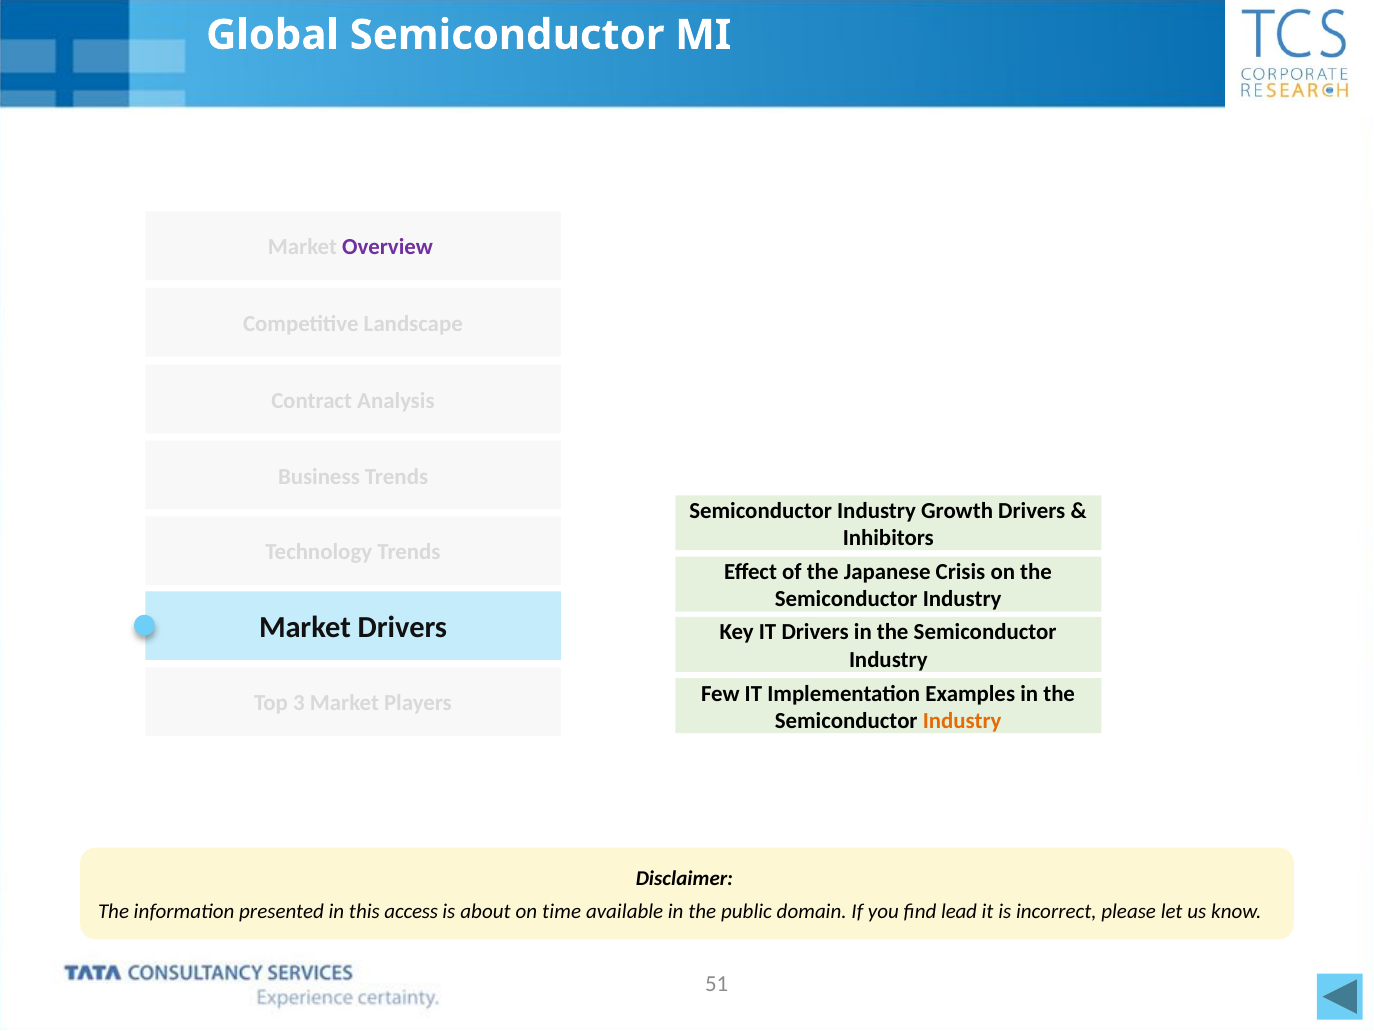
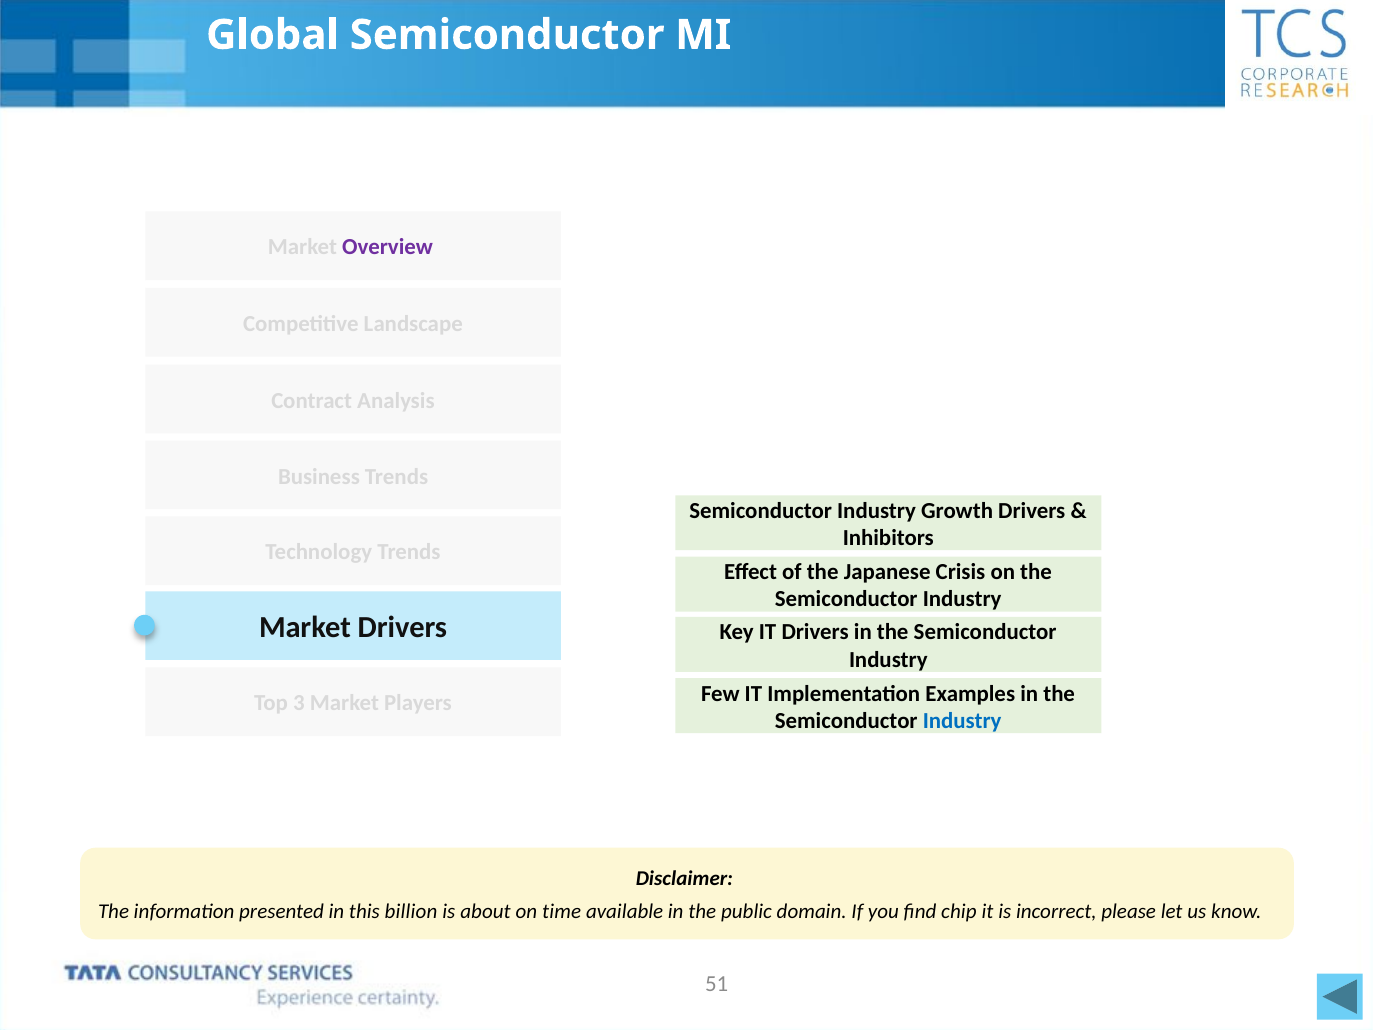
Industry at (962, 721) colour: orange -> blue
access: access -> billion
lead: lead -> chip
